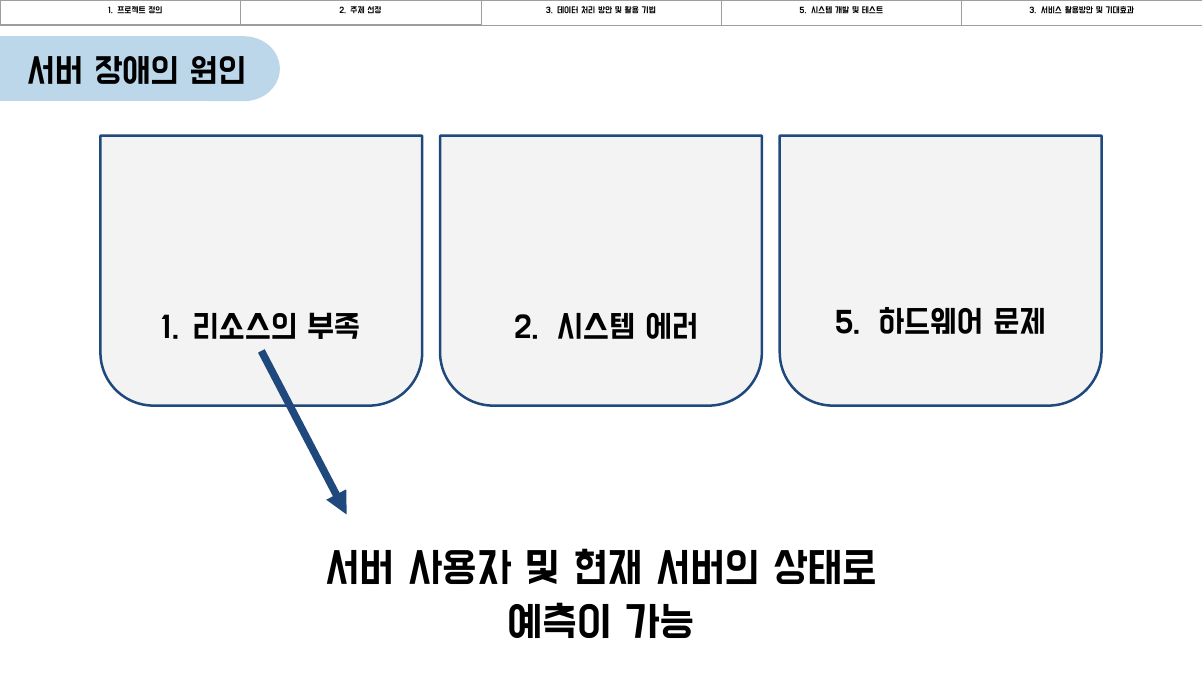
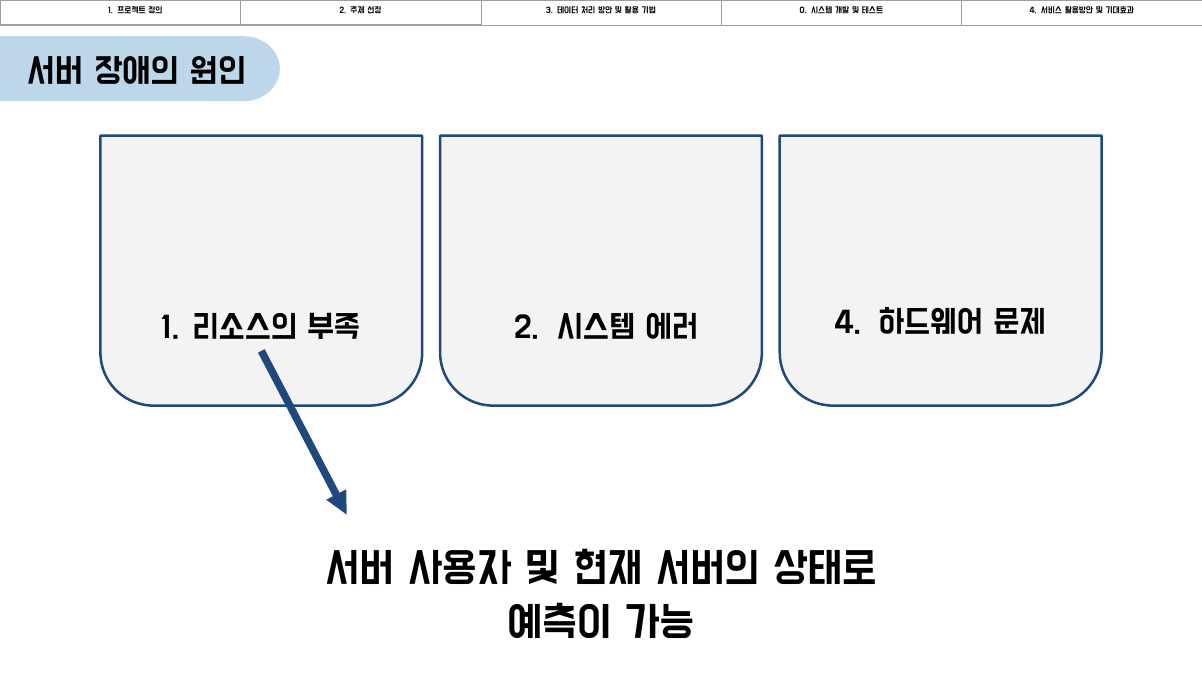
5 at (803, 10): 5 -> 0
3 at (1033, 10): 3 -> 4
5 at (848, 322): 5 -> 4
